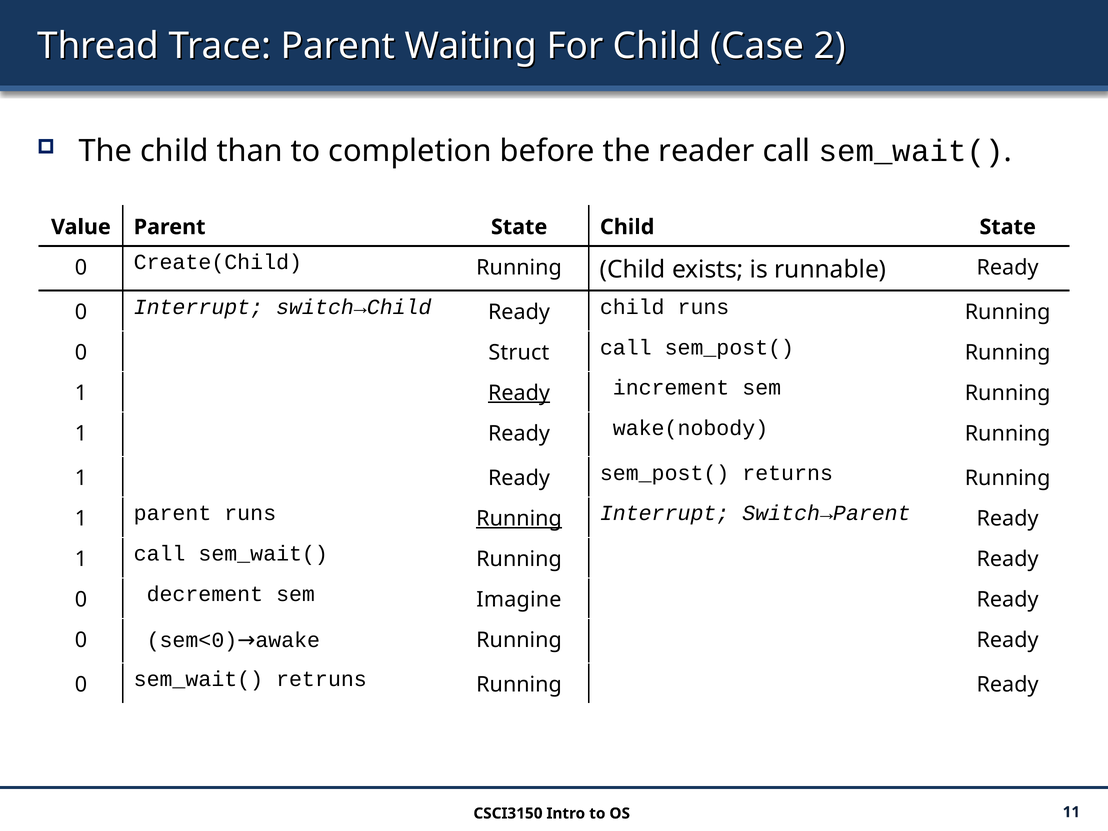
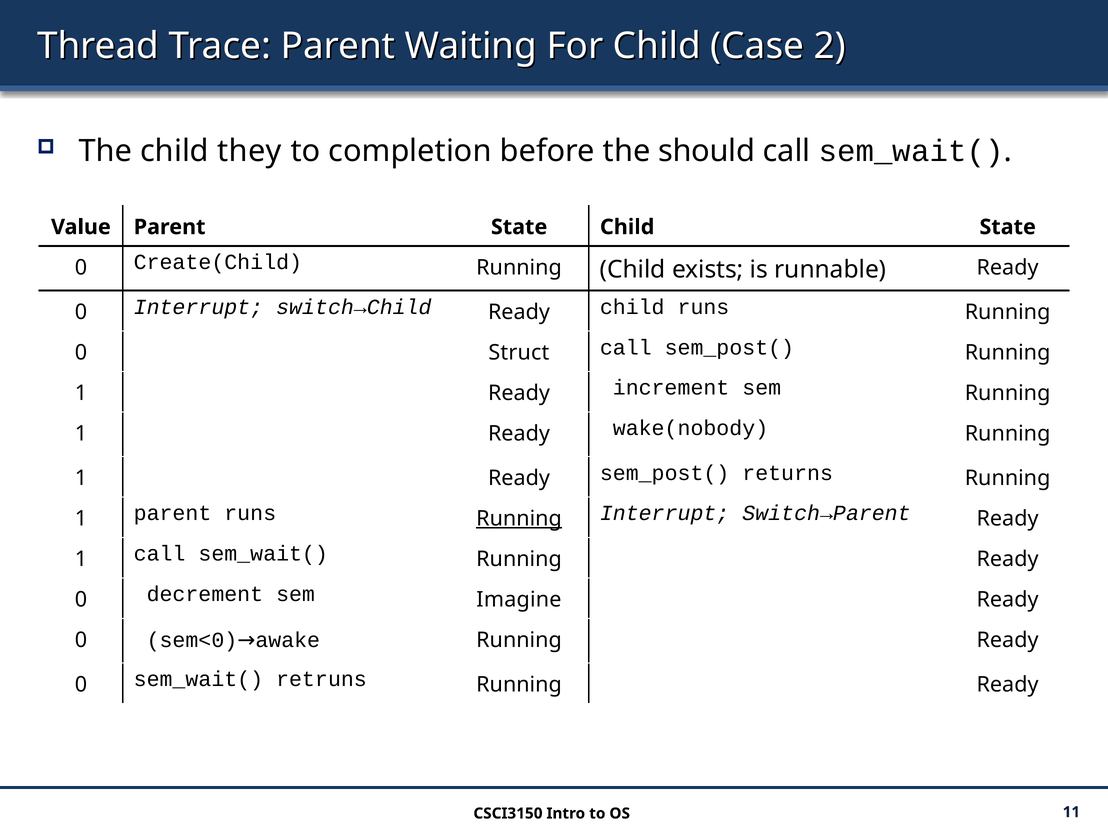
than: than -> they
reader: reader -> should
Ready at (519, 393) underline: present -> none
